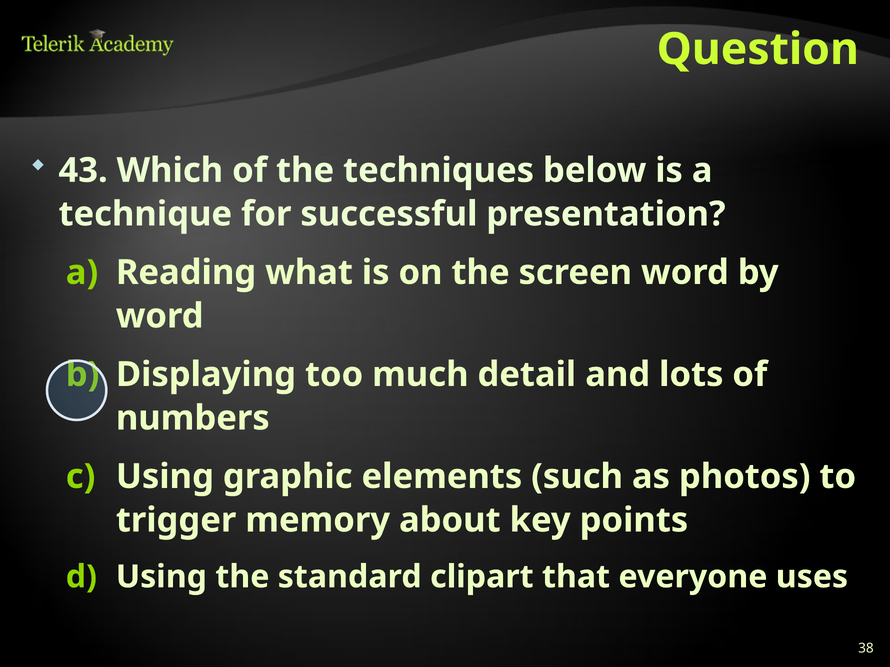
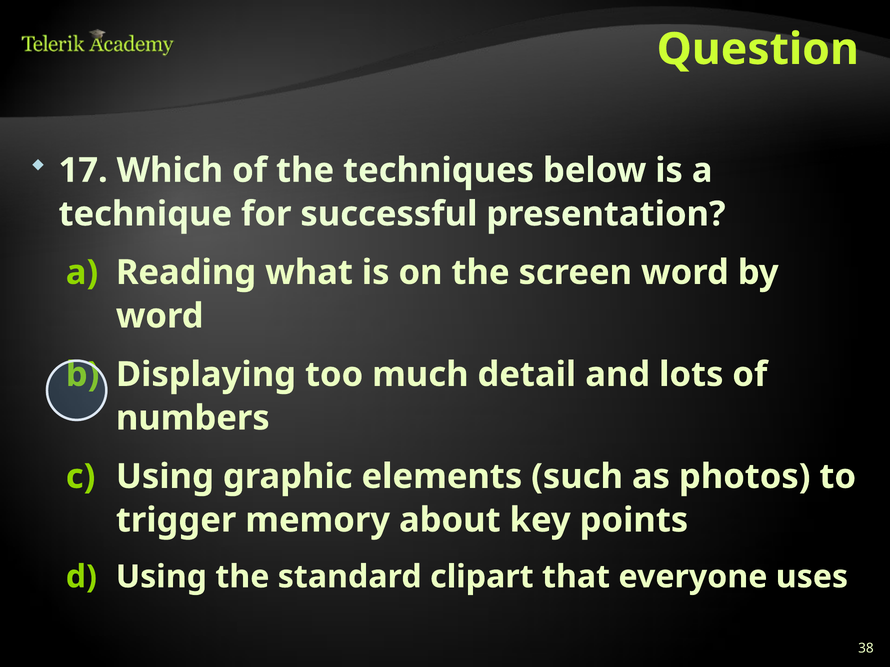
43: 43 -> 17
